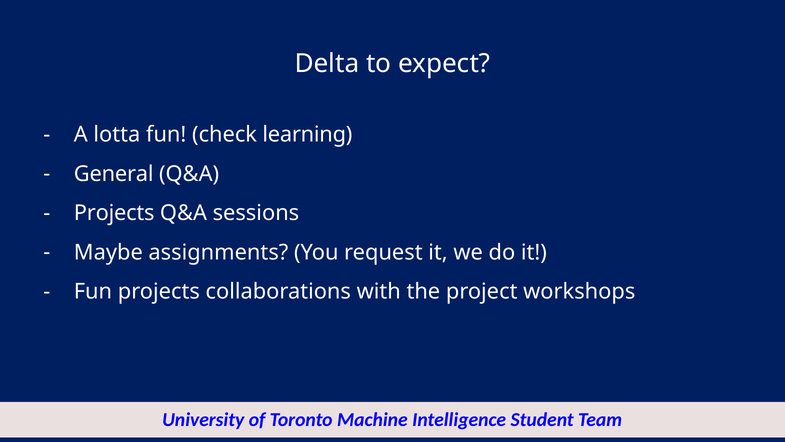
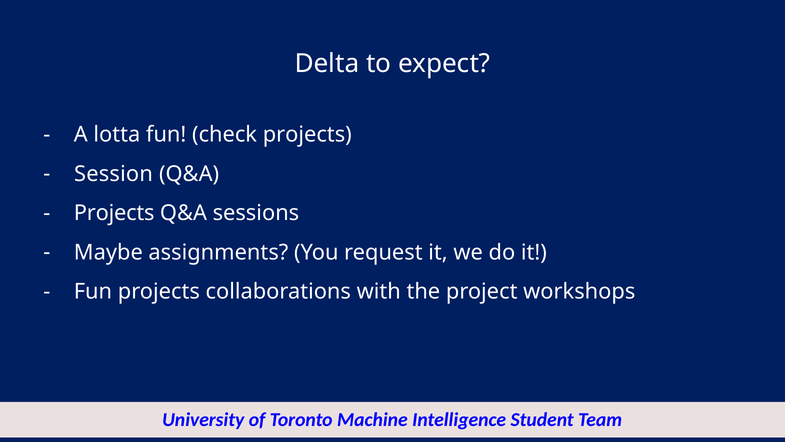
check learning: learning -> projects
General: General -> Session
